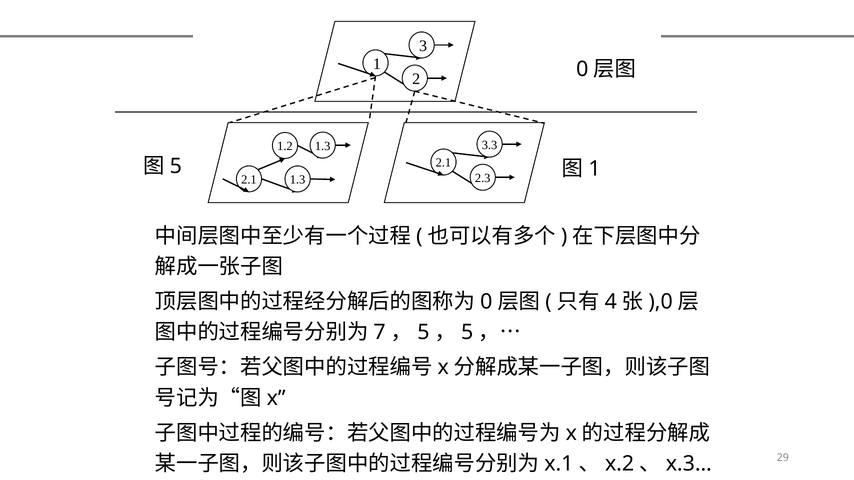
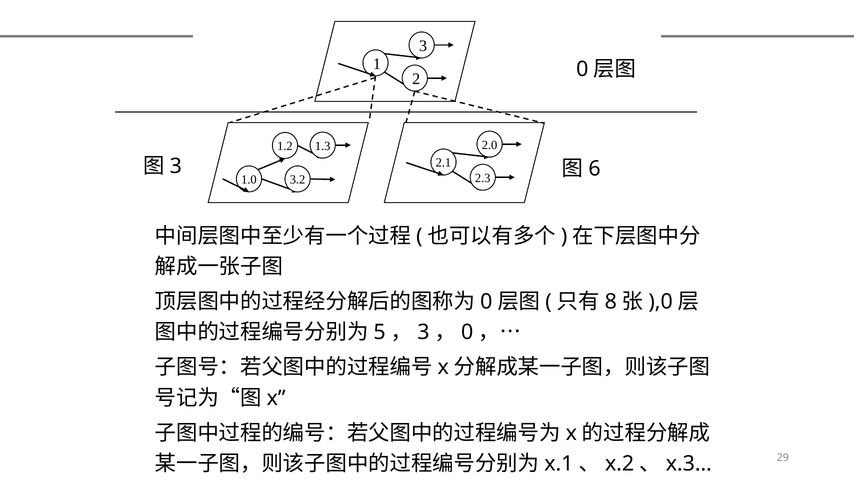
3.3: 3.3 -> 2.0
5 at (176, 166): 5 -> 3
1 at (595, 169): 1 -> 6
2.1 at (249, 180): 2.1 -> 1.0
1.3 at (298, 180): 1.3 -> 3.2
4: 4 -> 8
7: 7 -> 5
5 at (423, 333): 5 -> 3
5 at (467, 333): 5 -> 0
